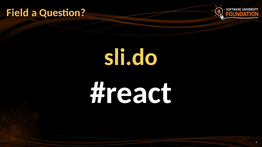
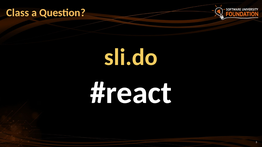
Field: Field -> Class
